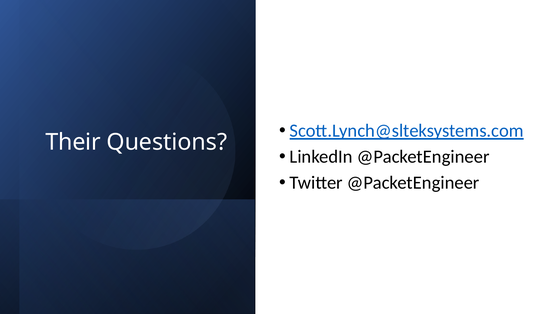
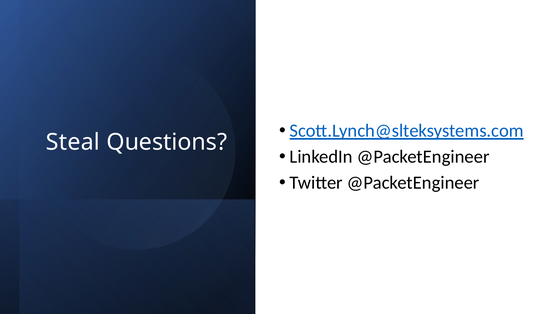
Their: Their -> Steal
